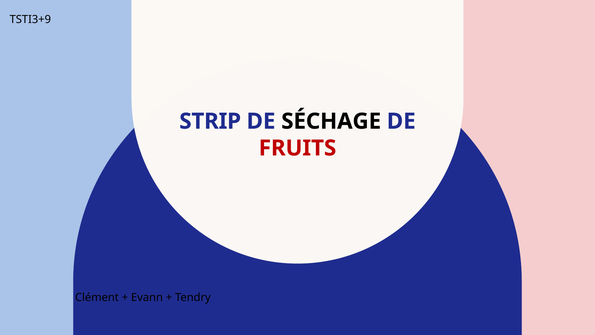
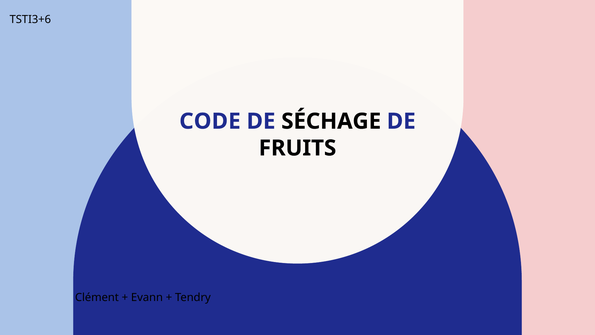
TSTI3+9: TSTI3+9 -> TSTI3+6
STRIP: STRIP -> CODE
FRUITS colour: red -> black
